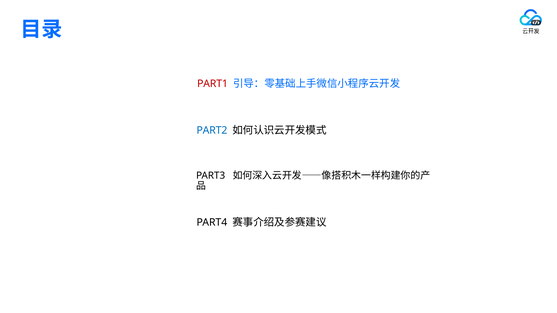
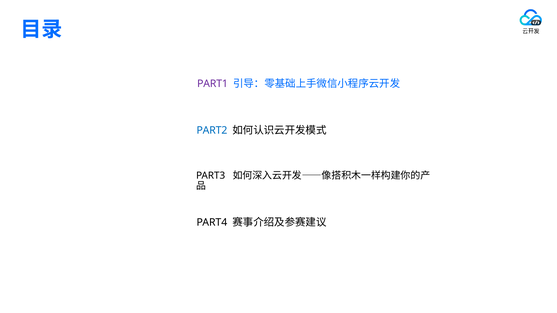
PART1 colour: red -> purple
